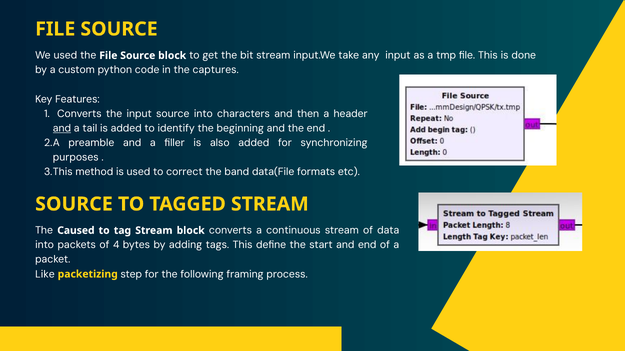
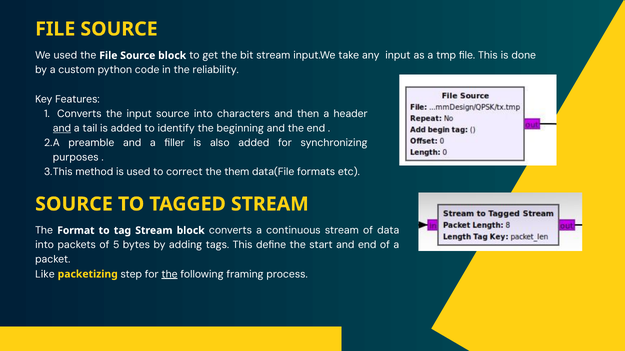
captures: captures -> reliability
band: band -> them
Caused: Caused -> Format
4: 4 -> 5
the at (170, 275) underline: none -> present
